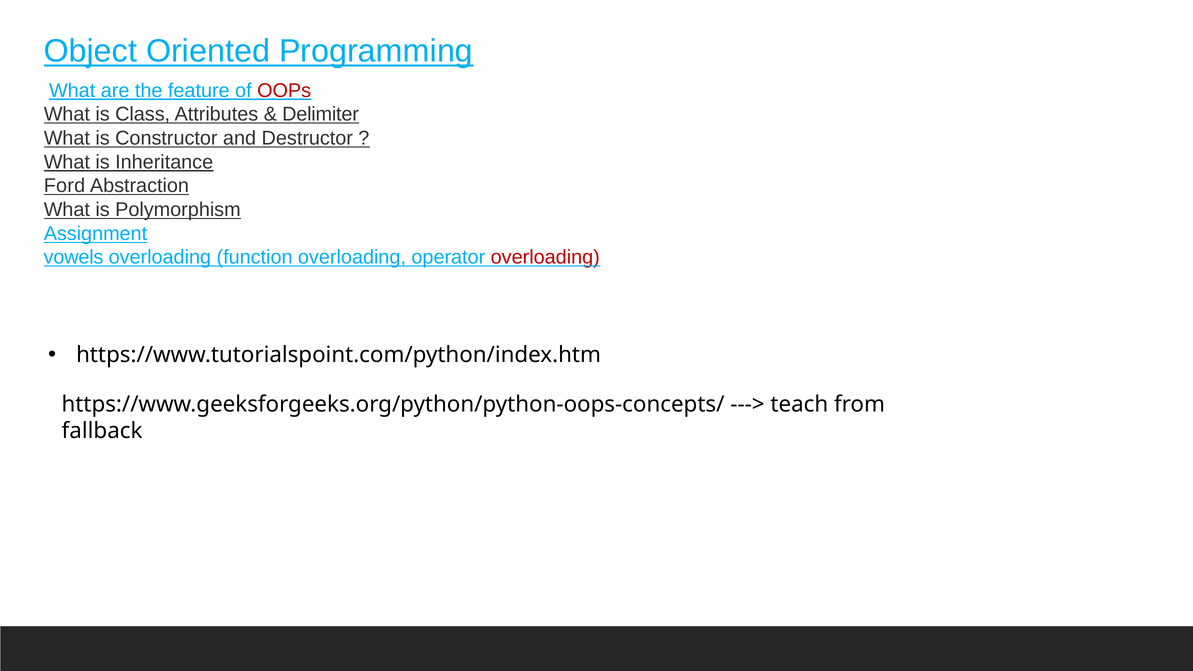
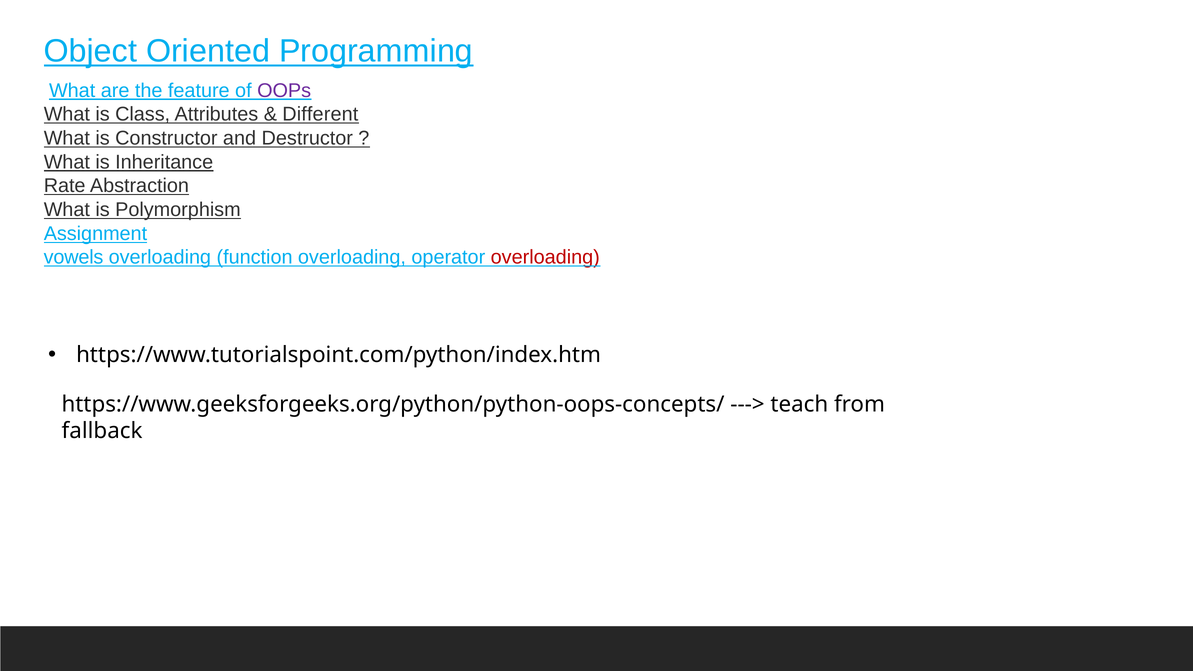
OOPs colour: red -> purple
Delimiter: Delimiter -> Different
Ford: Ford -> Rate
